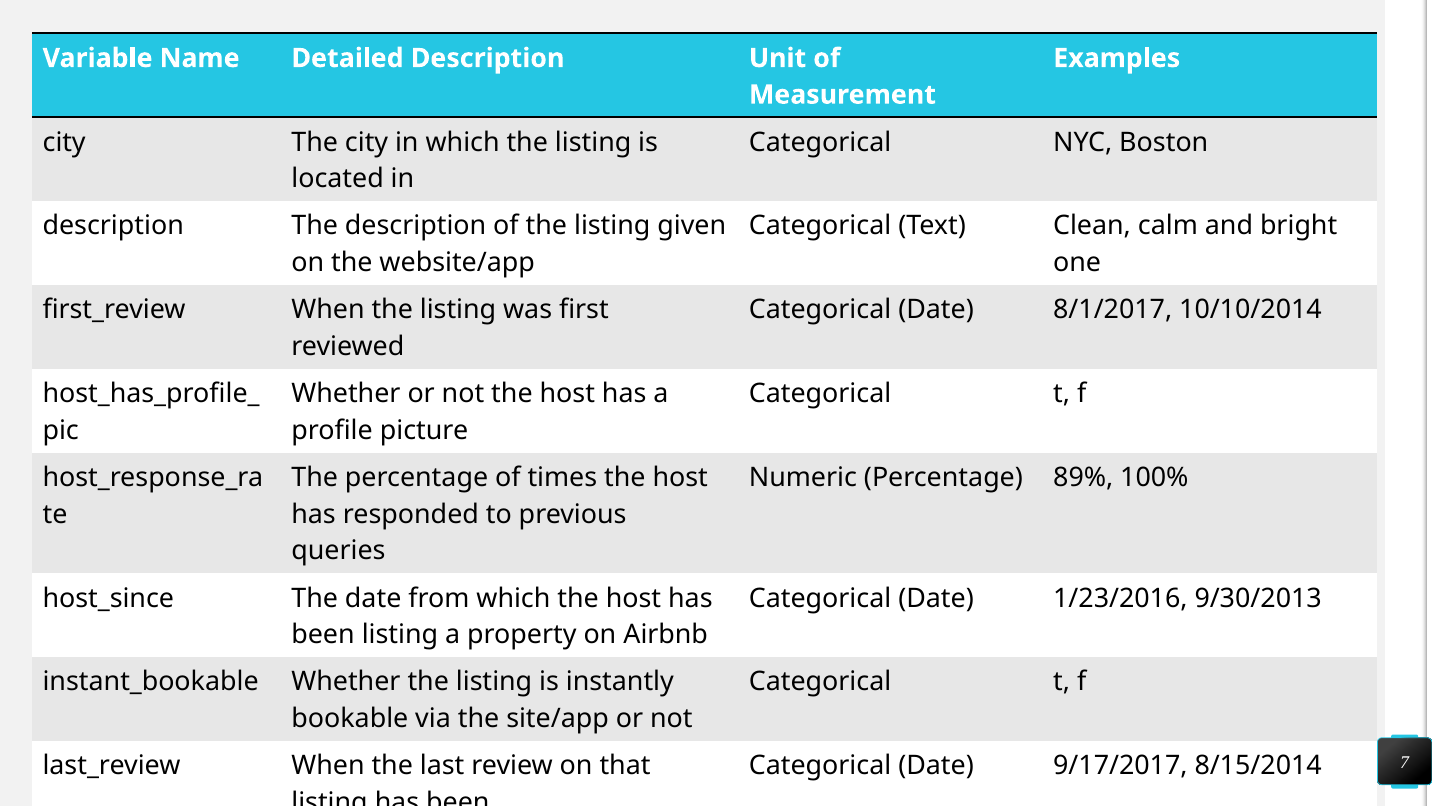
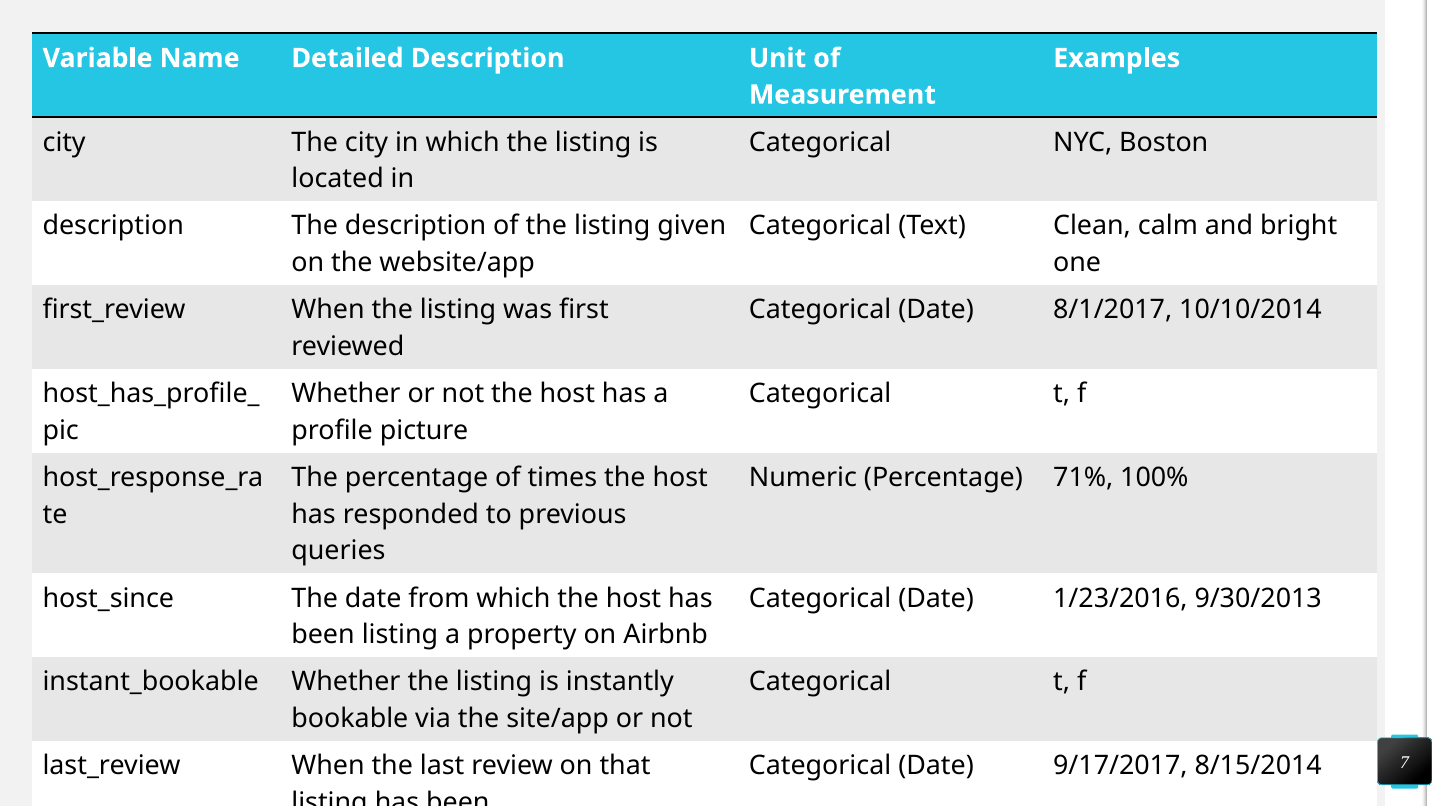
89%: 89% -> 71%
